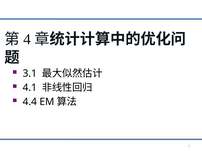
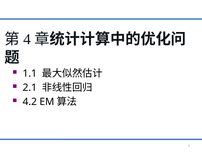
3.1: 3.1 -> 1.1
4.1: 4.1 -> 2.1
4.4: 4.4 -> 4.2
